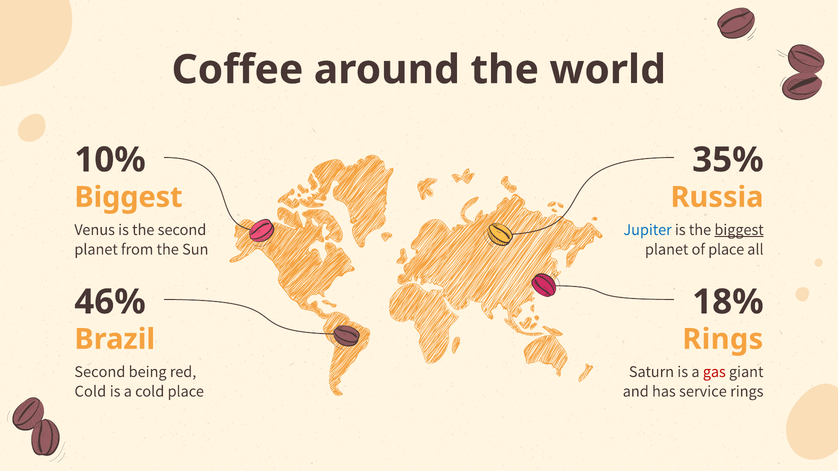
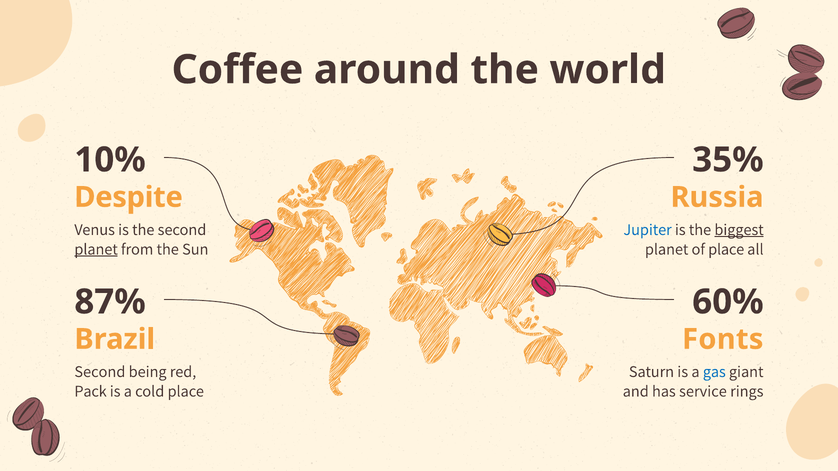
Biggest at (128, 197): Biggest -> Despite
planet at (96, 249) underline: none -> present
46%: 46% -> 87%
18%: 18% -> 60%
Brazil Rings: Rings -> Fonts
gas colour: red -> blue
Cold at (90, 391): Cold -> Pack
